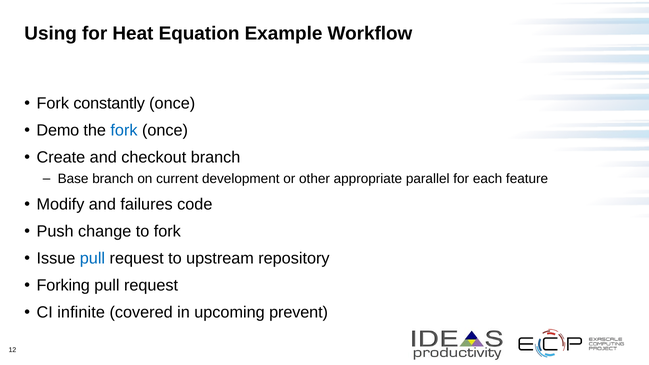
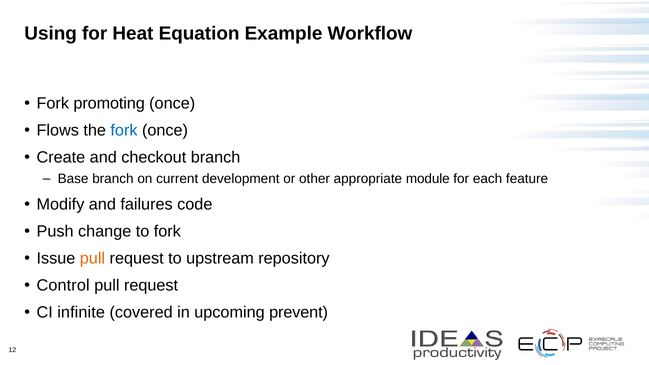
constantly: constantly -> promoting
Demo: Demo -> Flows
parallel: parallel -> module
pull at (92, 259) colour: blue -> orange
Forking: Forking -> Control
